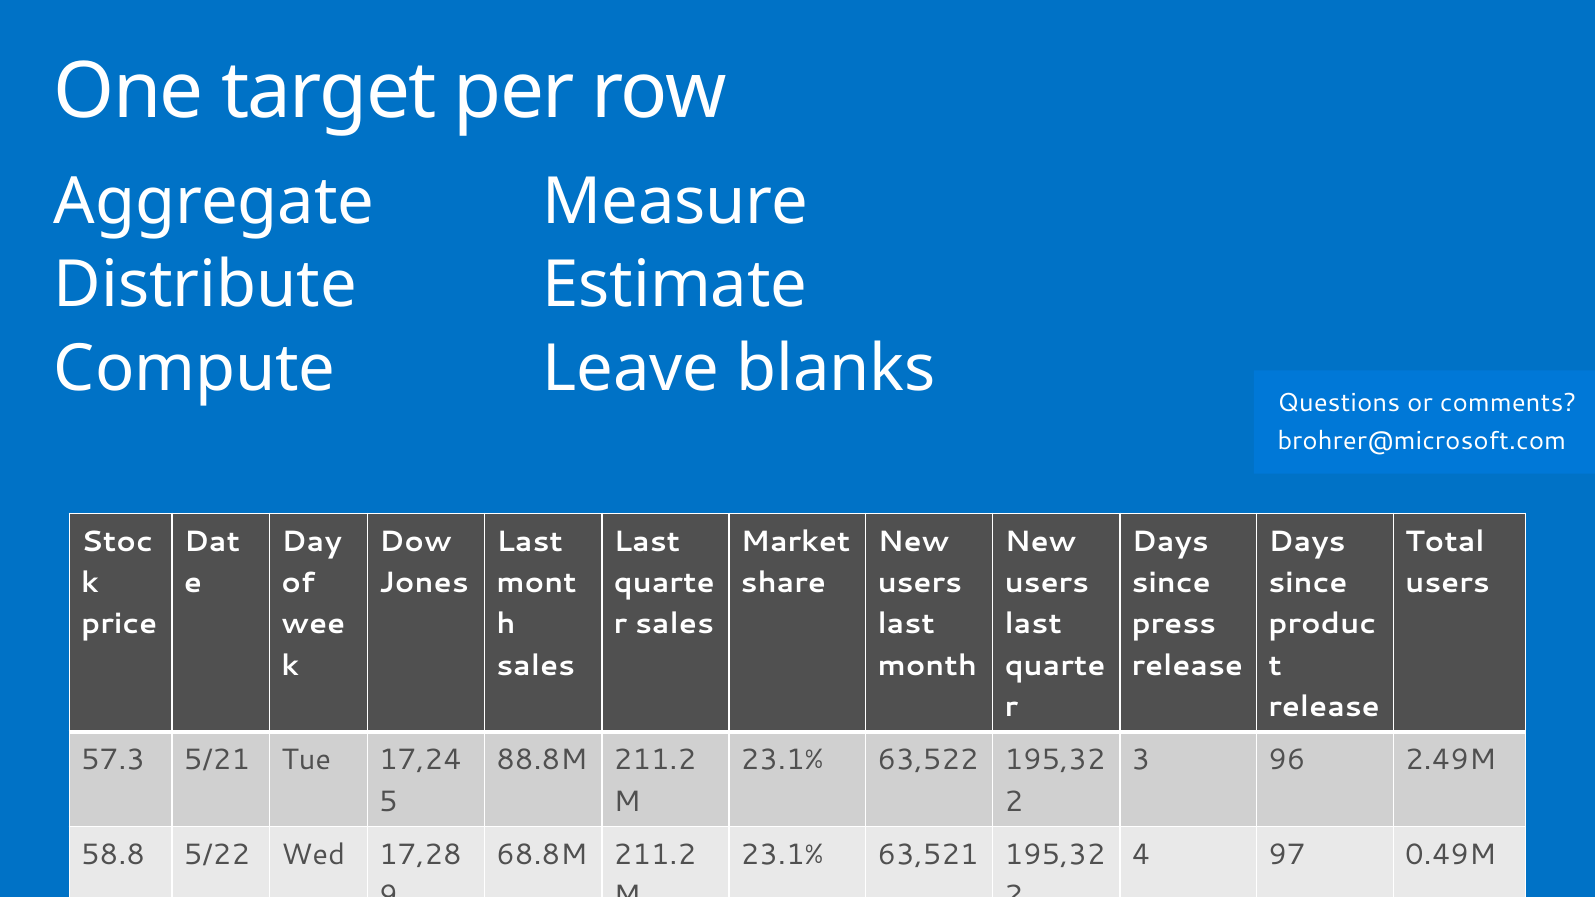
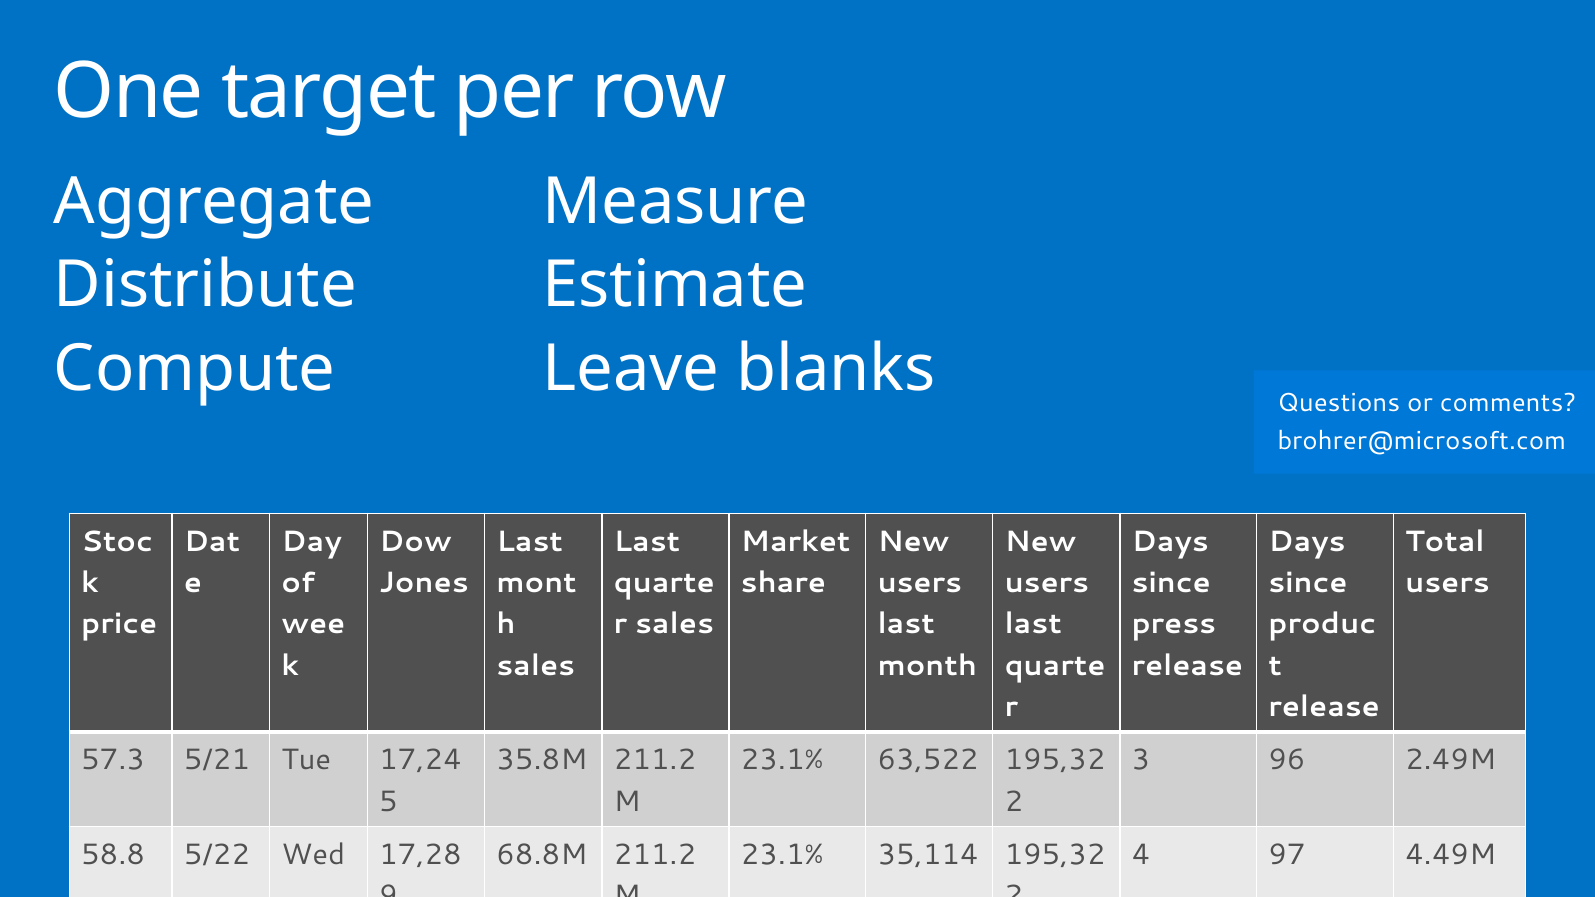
88.8M: 88.8M -> 35.8M
63,521: 63,521 -> 35,114
0.49M: 0.49M -> 4.49M
